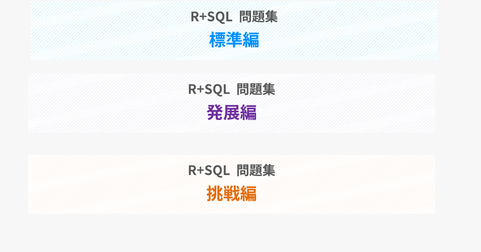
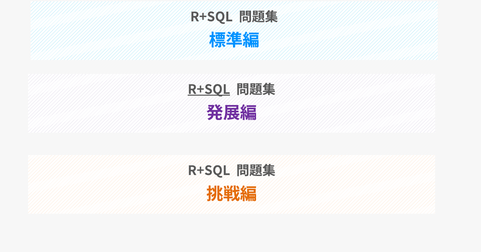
R+SQL at (209, 90) underline: none -> present
